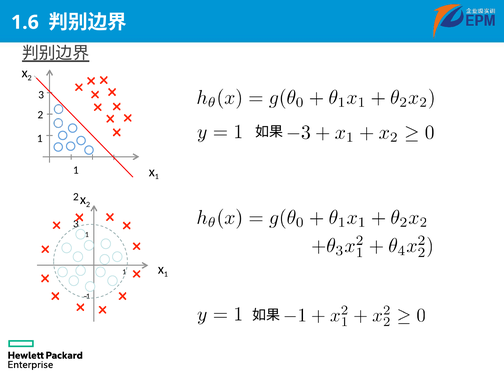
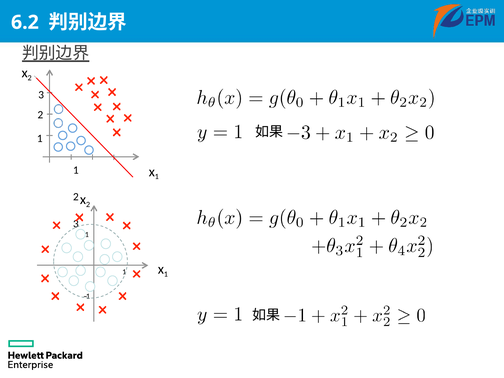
1.6: 1.6 -> 6.2
